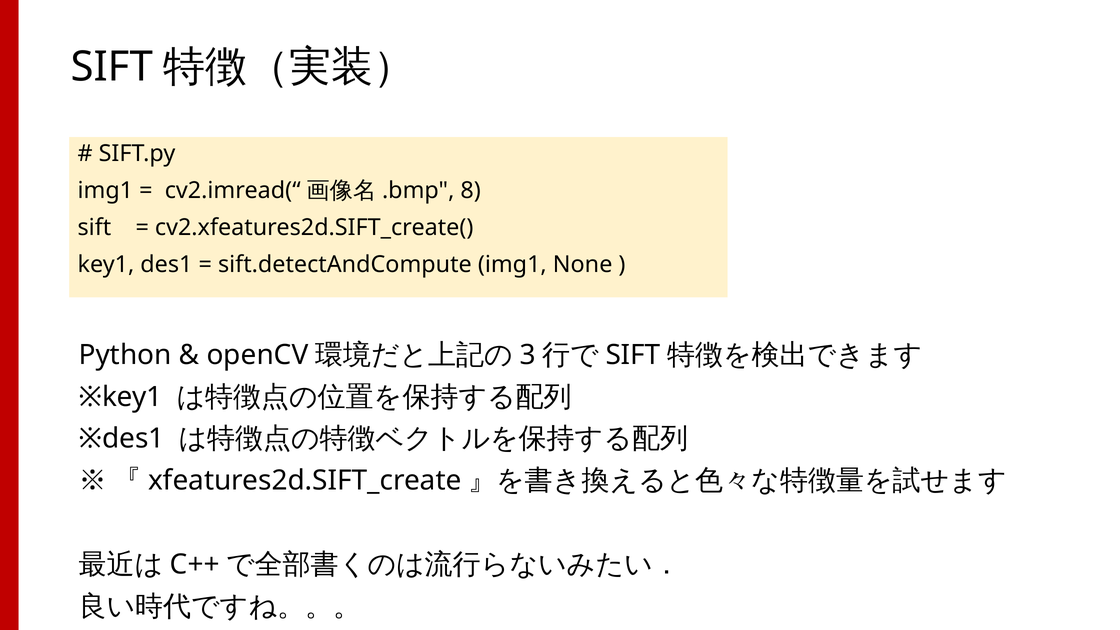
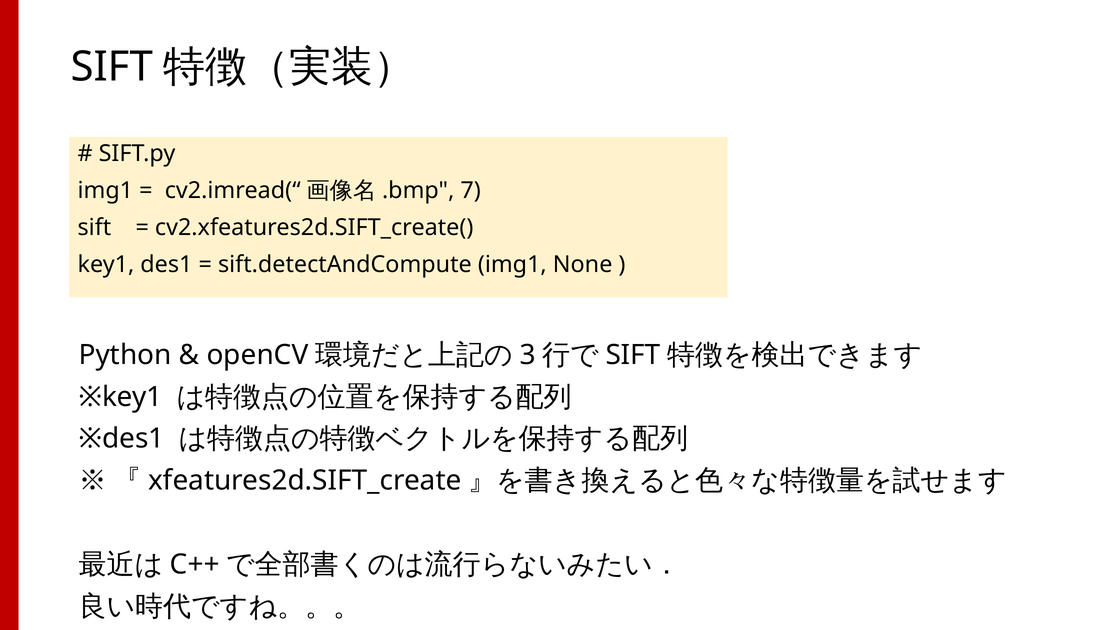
8: 8 -> 7
